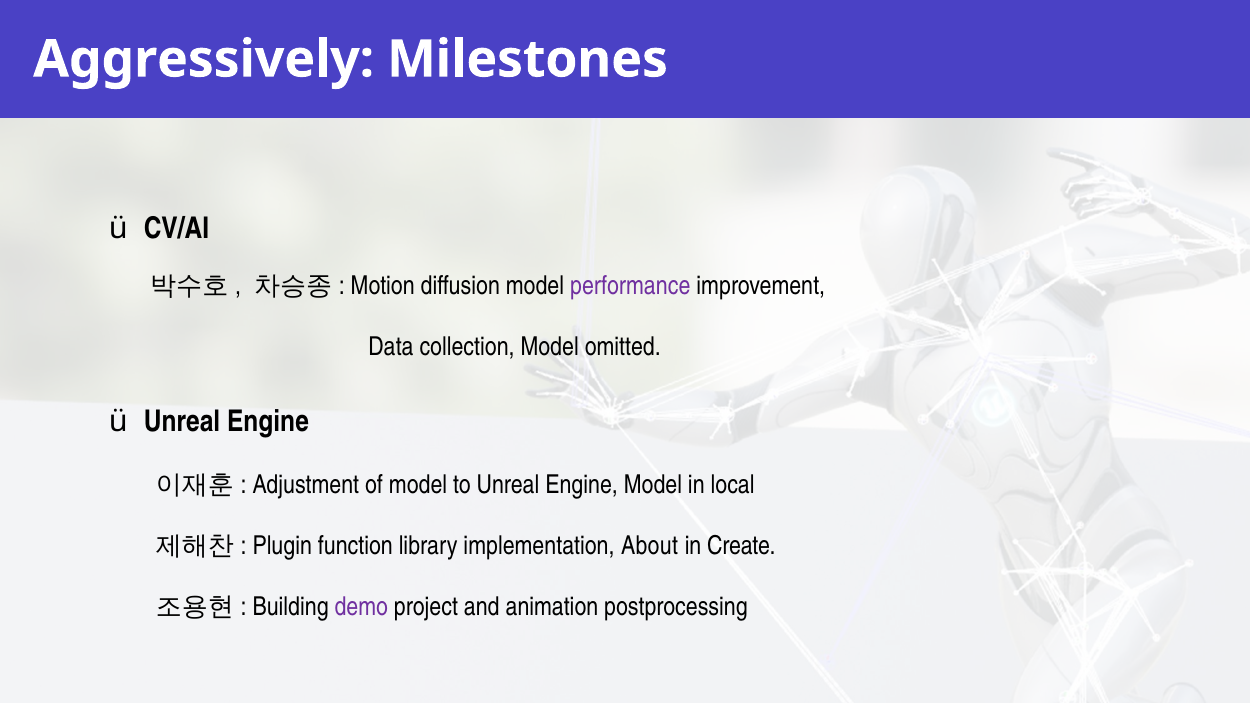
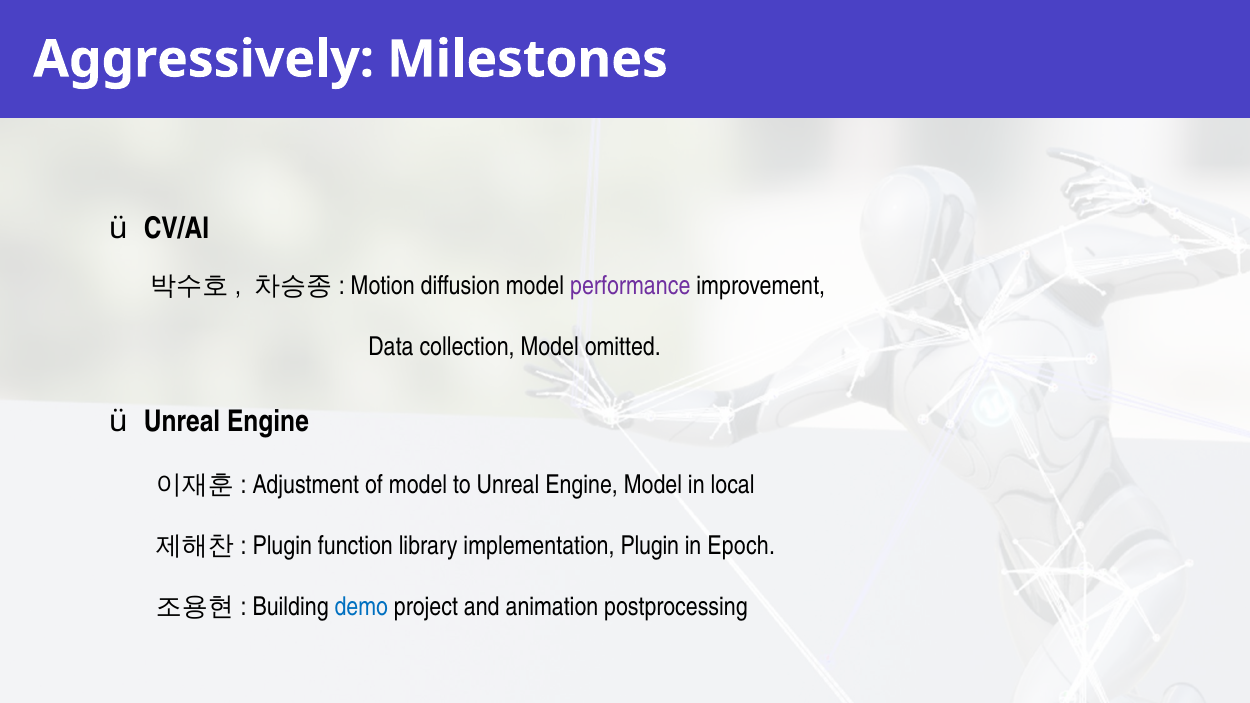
implementation About: About -> Plugin
Create: Create -> Epoch
demo colour: purple -> blue
